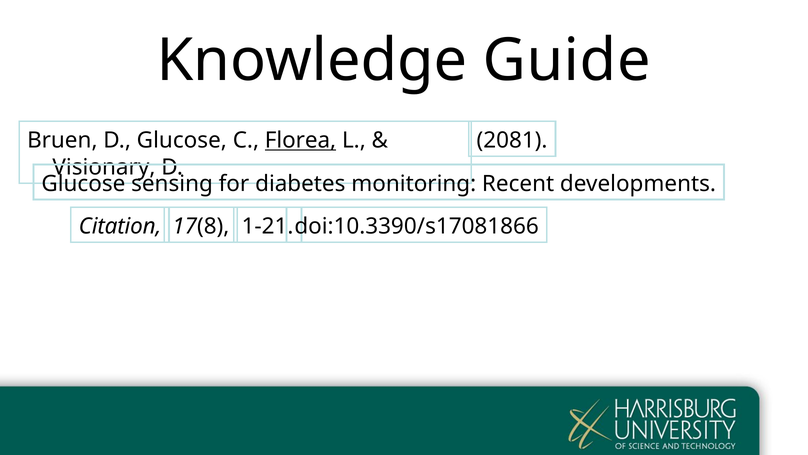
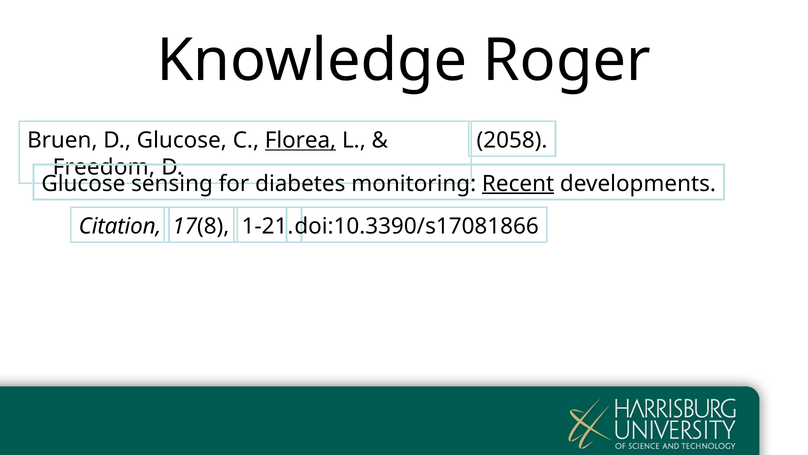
Guide: Guide -> Roger
2081: 2081 -> 2058
Visionary: Visionary -> Freedom
Recent underline: none -> present
